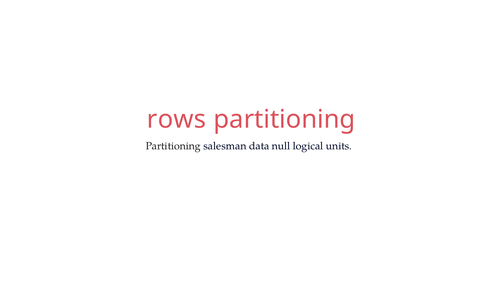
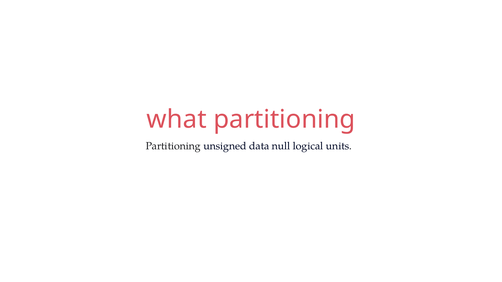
rows: rows -> what
salesman: salesman -> unsigned
